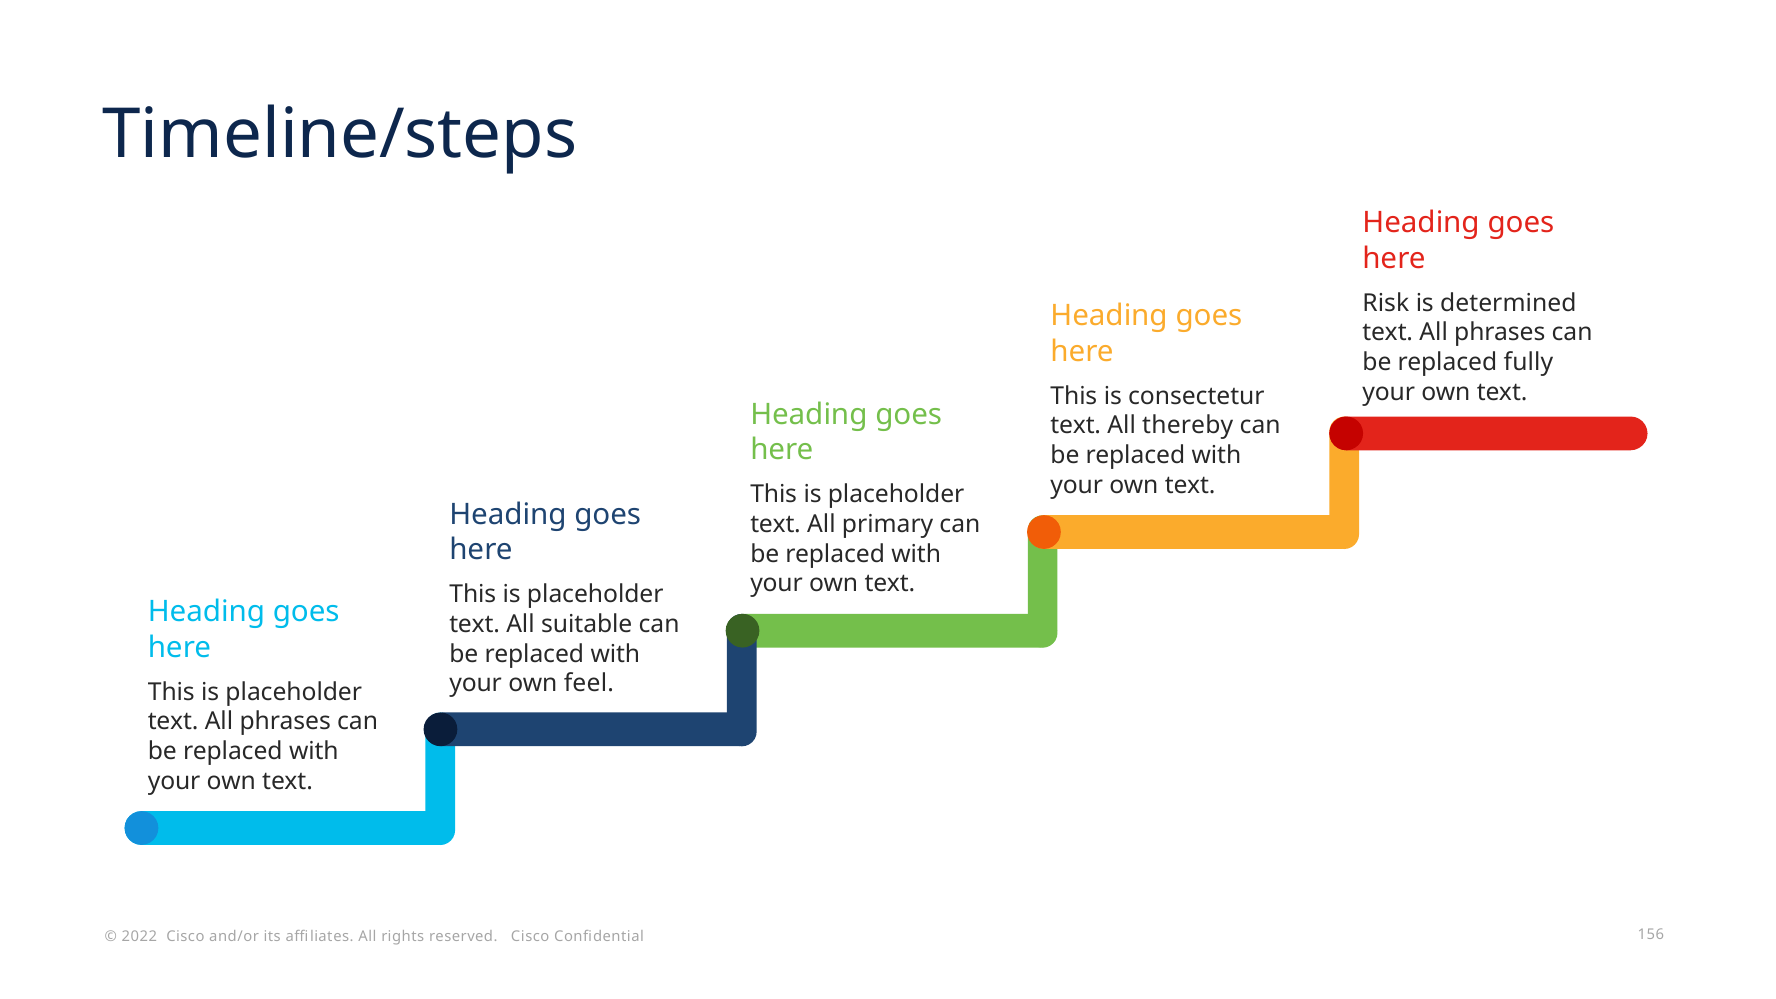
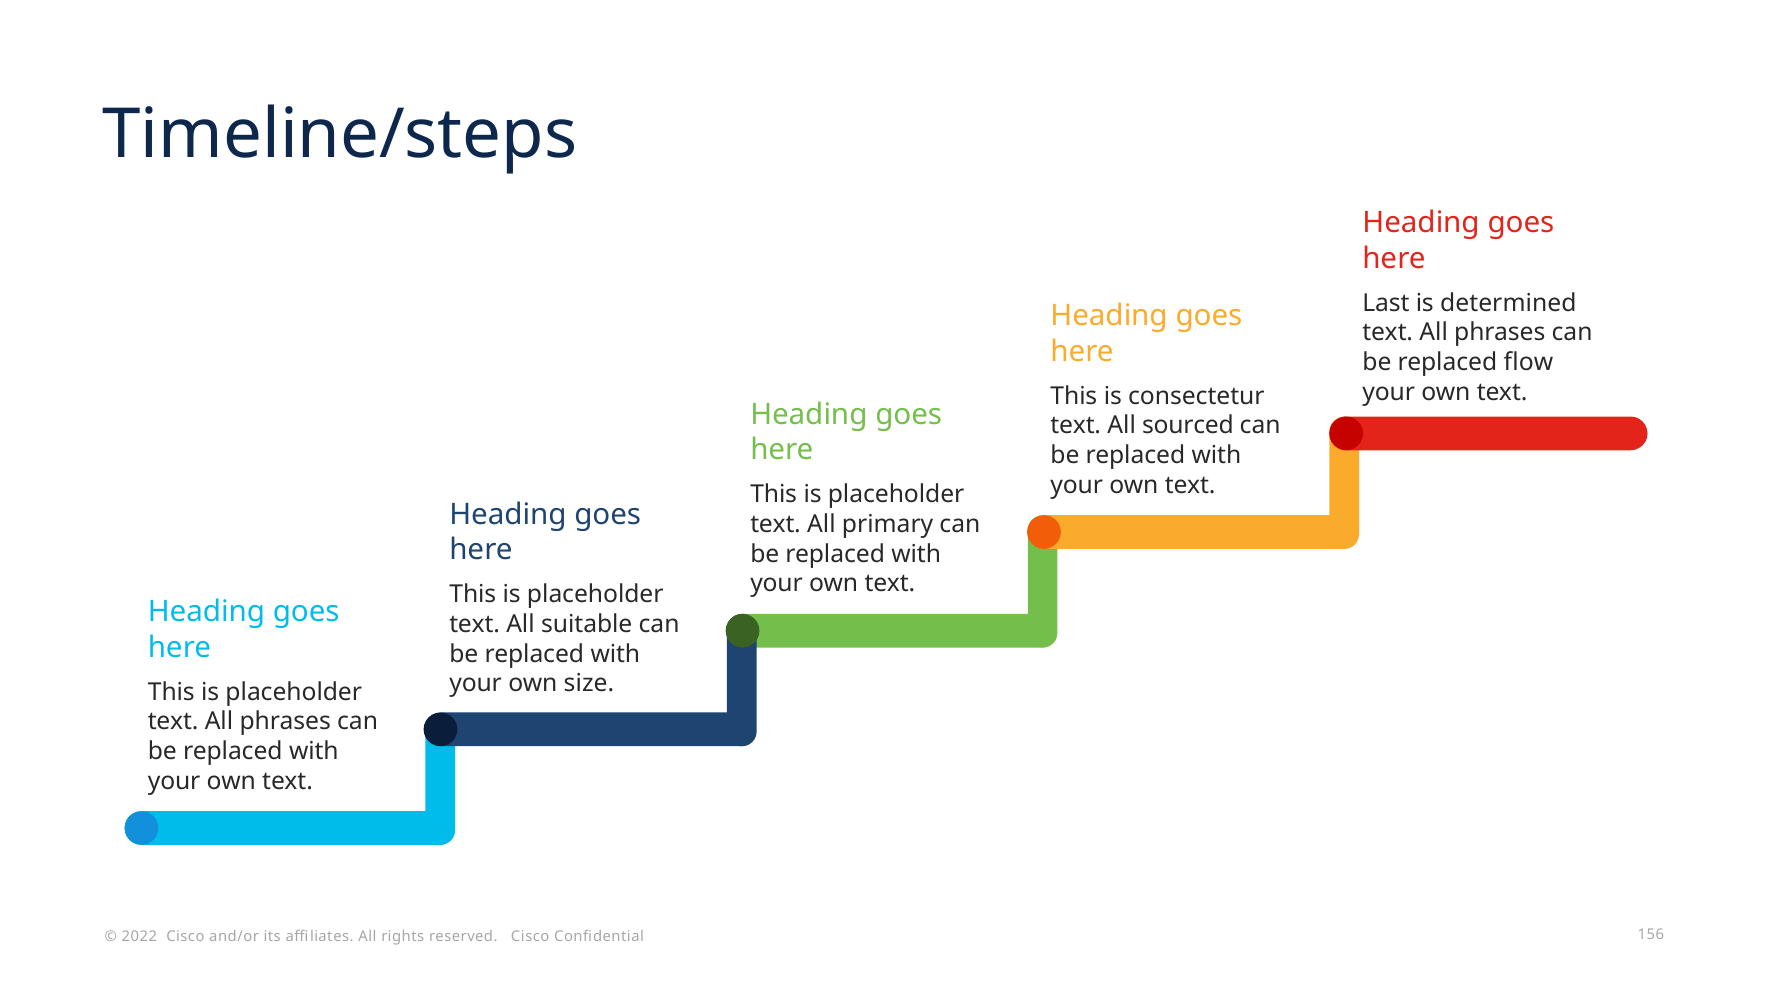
Risk: Risk -> Last
fully: fully -> flow
thereby: thereby -> sourced
feel: feel -> size
